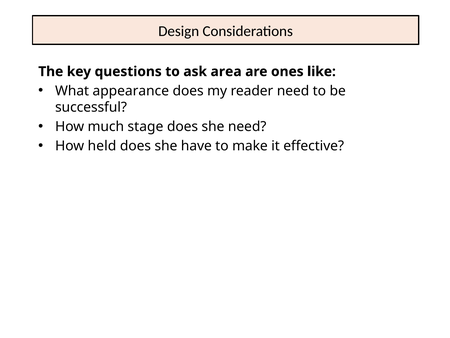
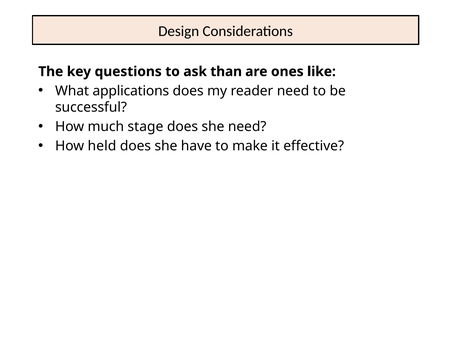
area: area -> than
appearance: appearance -> applications
